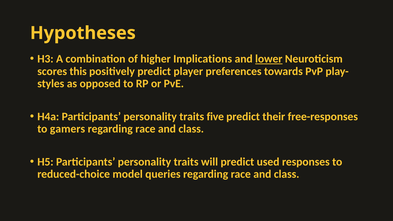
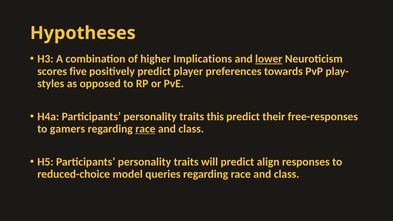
this: this -> five
five: five -> this
race at (145, 129) underline: none -> present
used: used -> align
